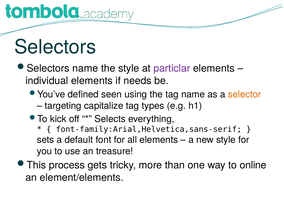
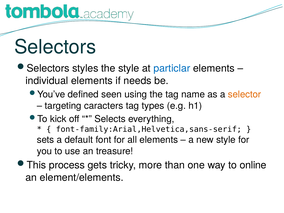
Selectors name: name -> styles
particlar colour: purple -> blue
capitalize: capitalize -> caracters
